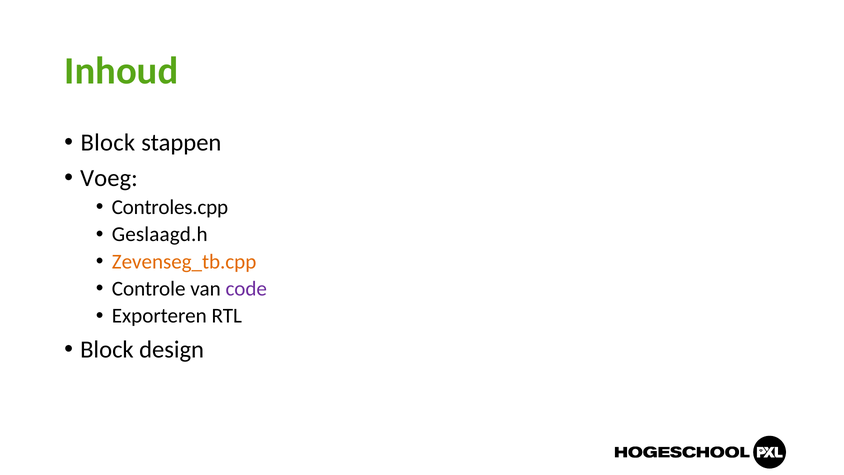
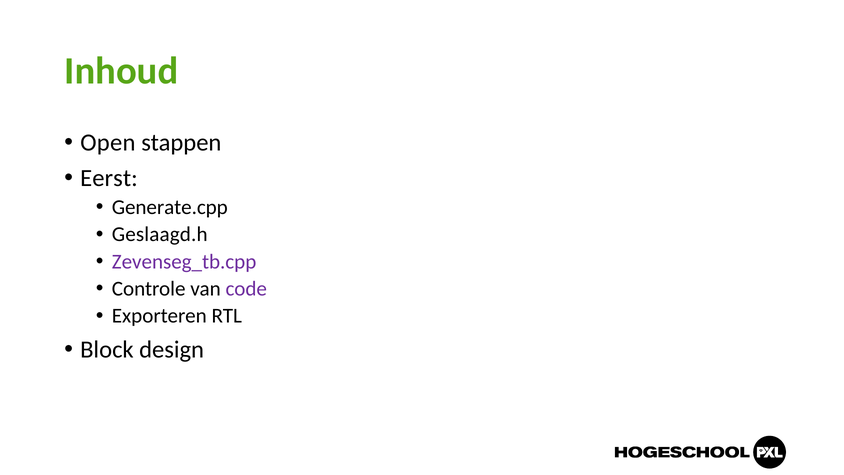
Block at (108, 143): Block -> Open
Voeg: Voeg -> Eerst
Controles.cpp: Controles.cpp -> Generate.cpp
Zevenseg_tb.cpp colour: orange -> purple
